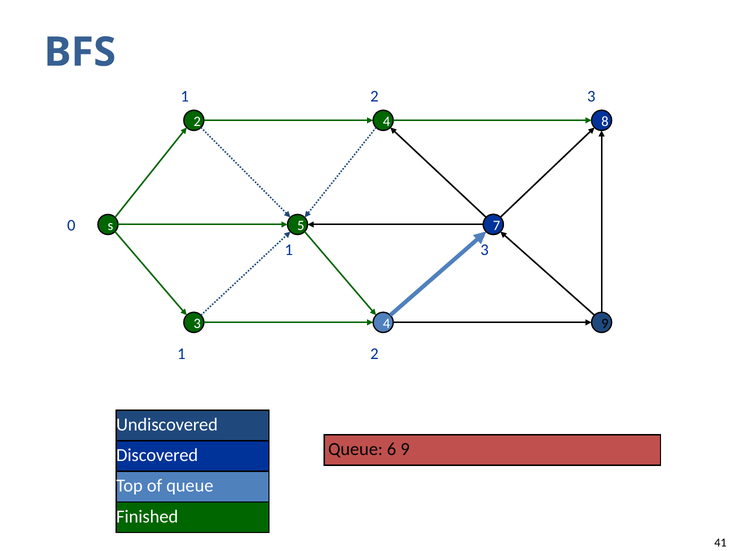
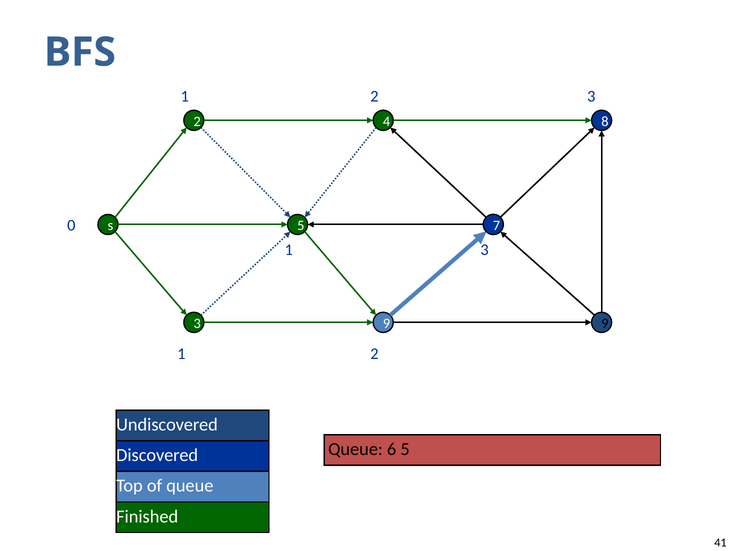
3 4: 4 -> 9
6 9: 9 -> 5
